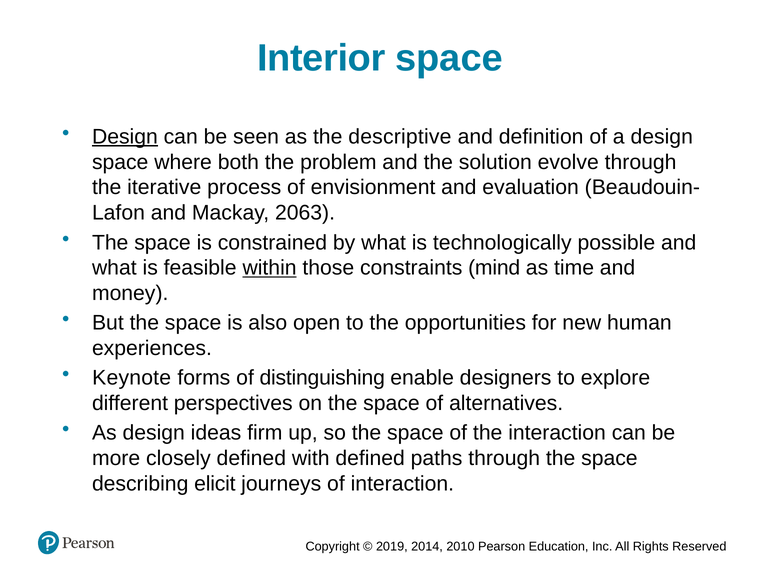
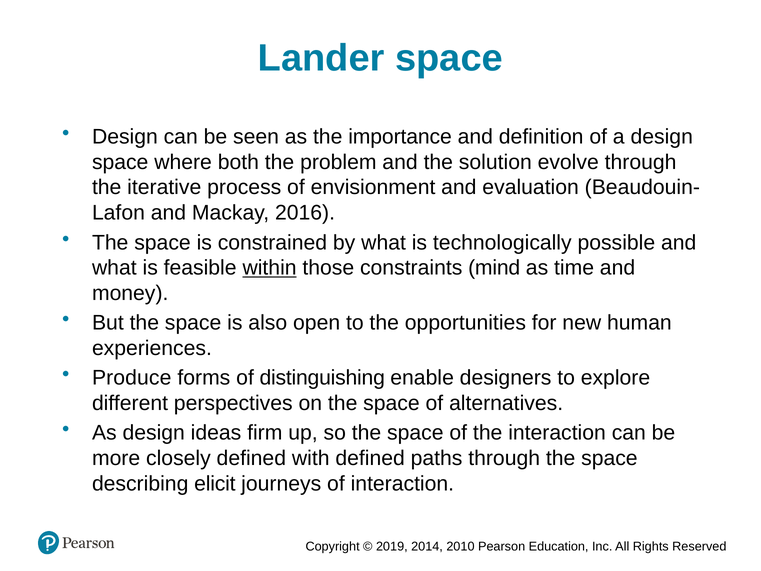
Interior: Interior -> Lander
Design at (125, 137) underline: present -> none
descriptive: descriptive -> importance
2063: 2063 -> 2016
Keynote: Keynote -> Produce
